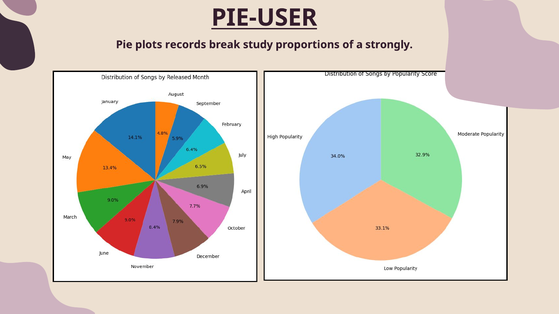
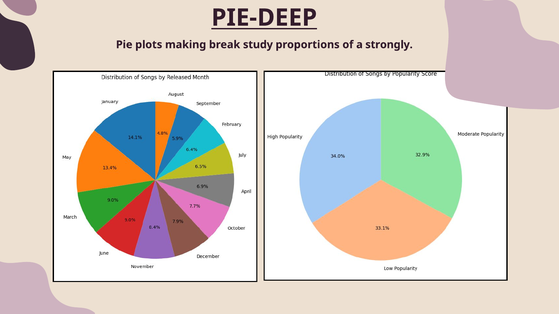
PIE-USER: PIE-USER -> PIE-DEEP
records: records -> making
